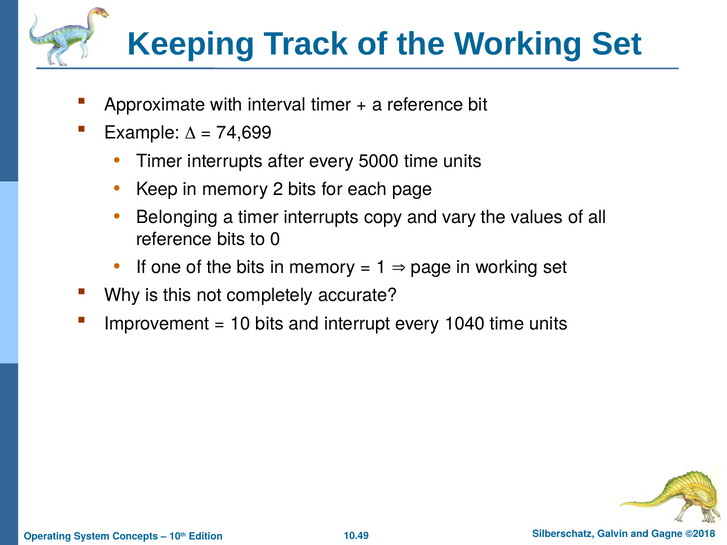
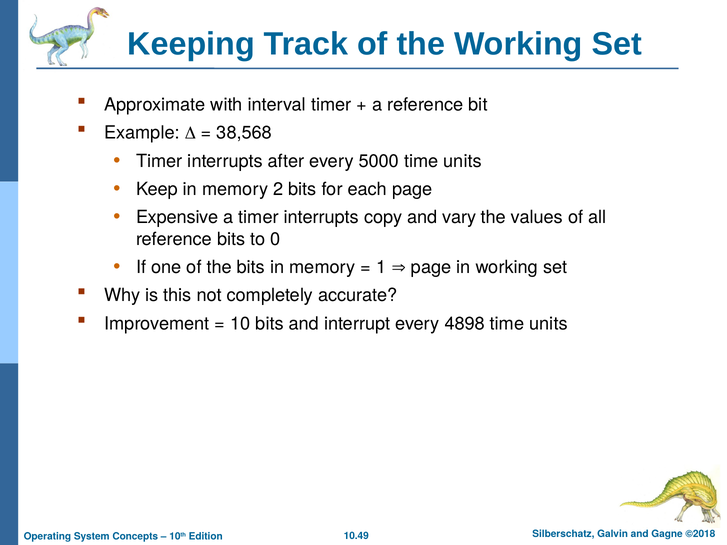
74,699: 74,699 -> 38,568
Belonging: Belonging -> Expensive
1040: 1040 -> 4898
